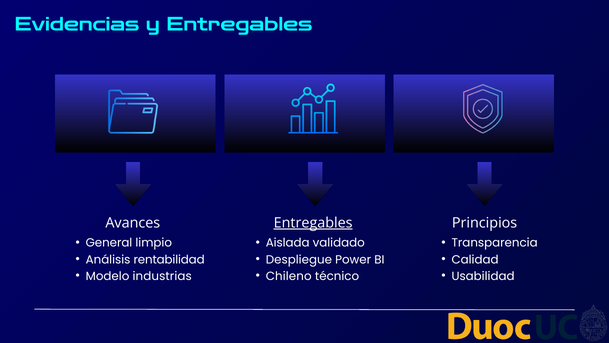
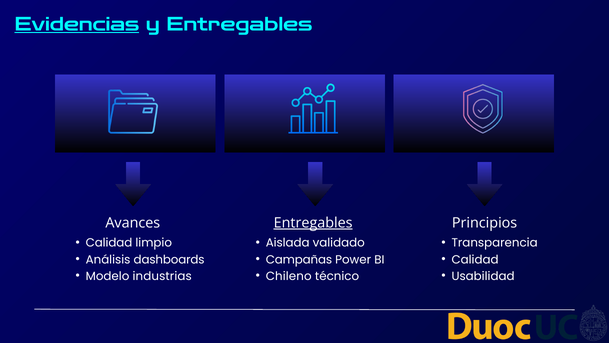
Evidencias underline: none -> present
General at (109, 243): General -> Calidad
rentabilidad: rentabilidad -> dashboards
Despliegue: Despliegue -> Campañas
